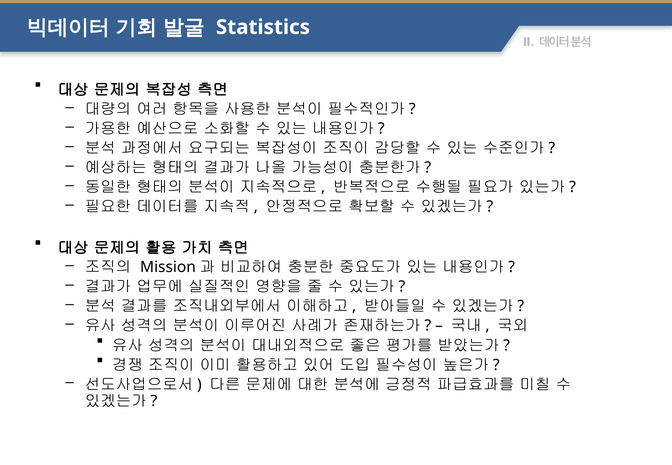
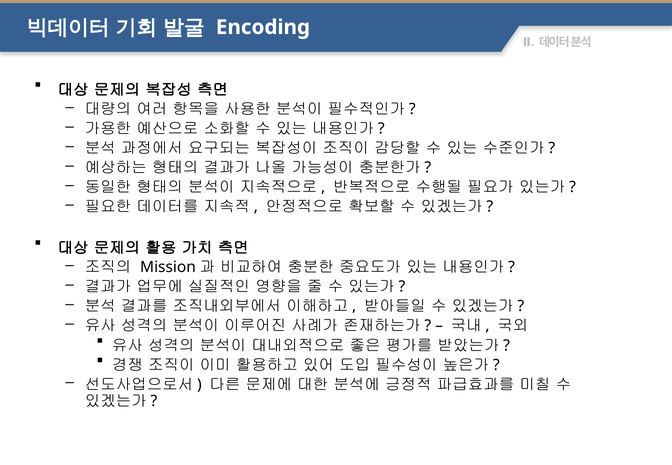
Statistics: Statistics -> Encoding
